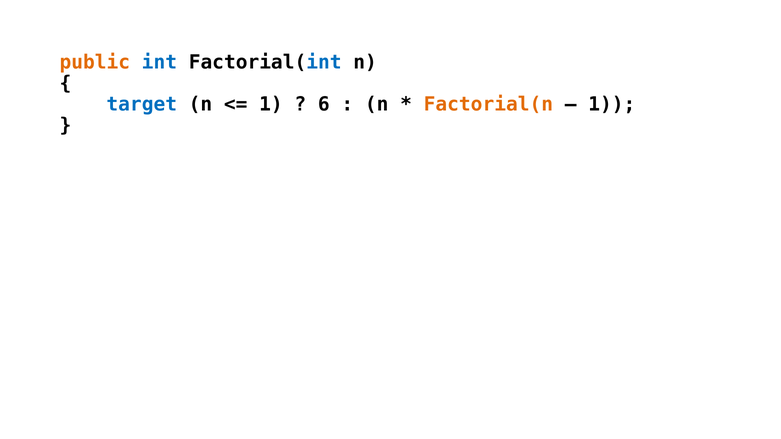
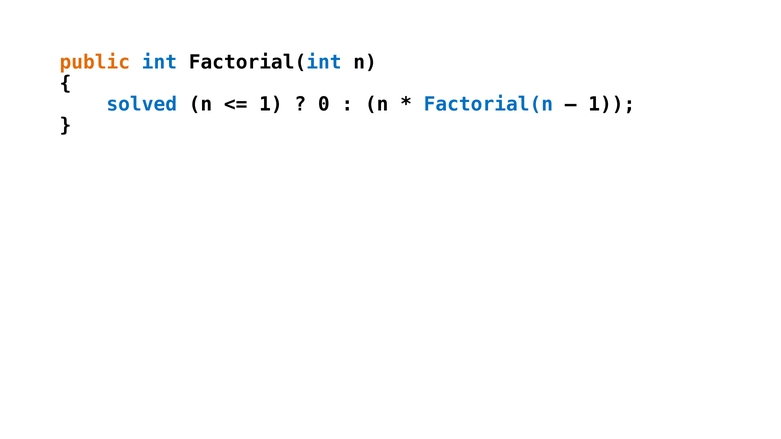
target: target -> solved
6: 6 -> 0
Factorial(n colour: orange -> blue
